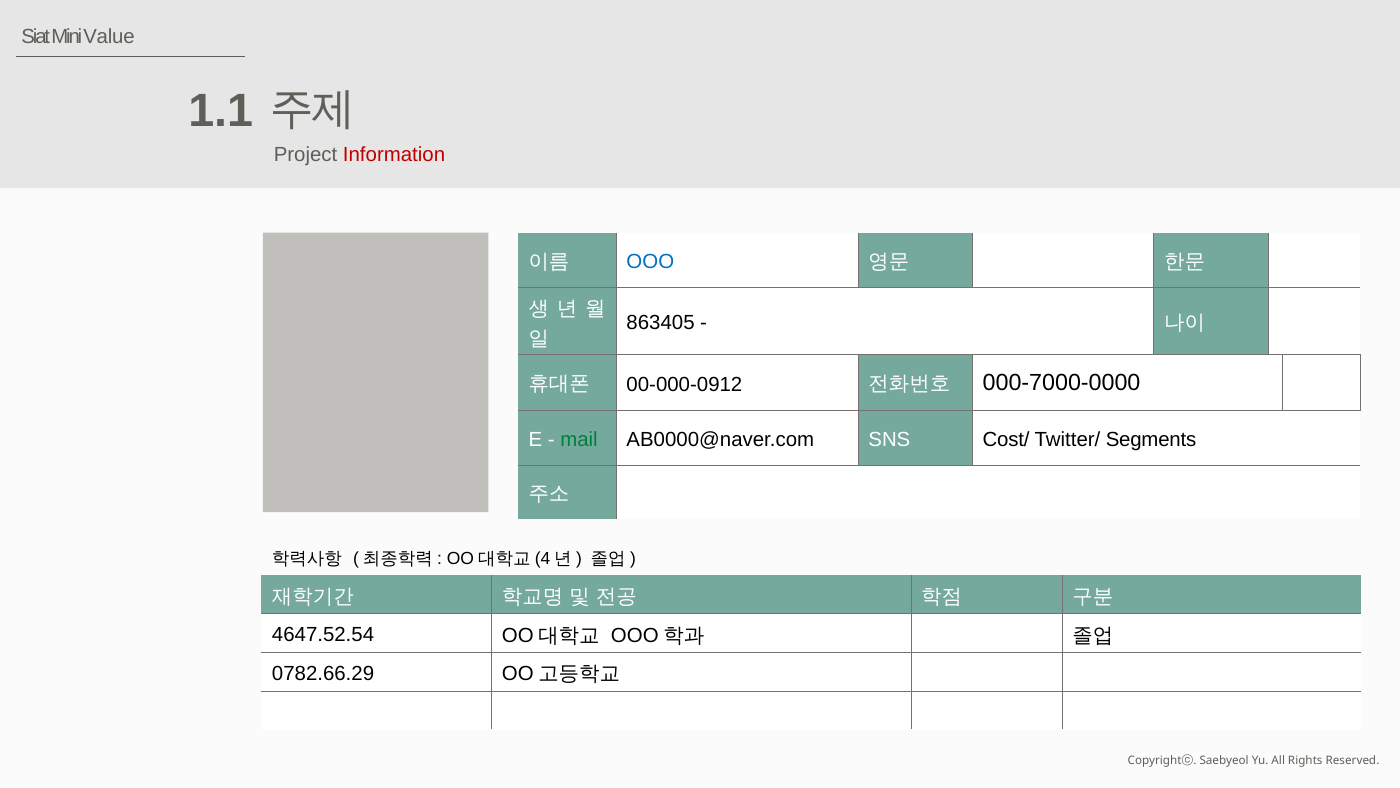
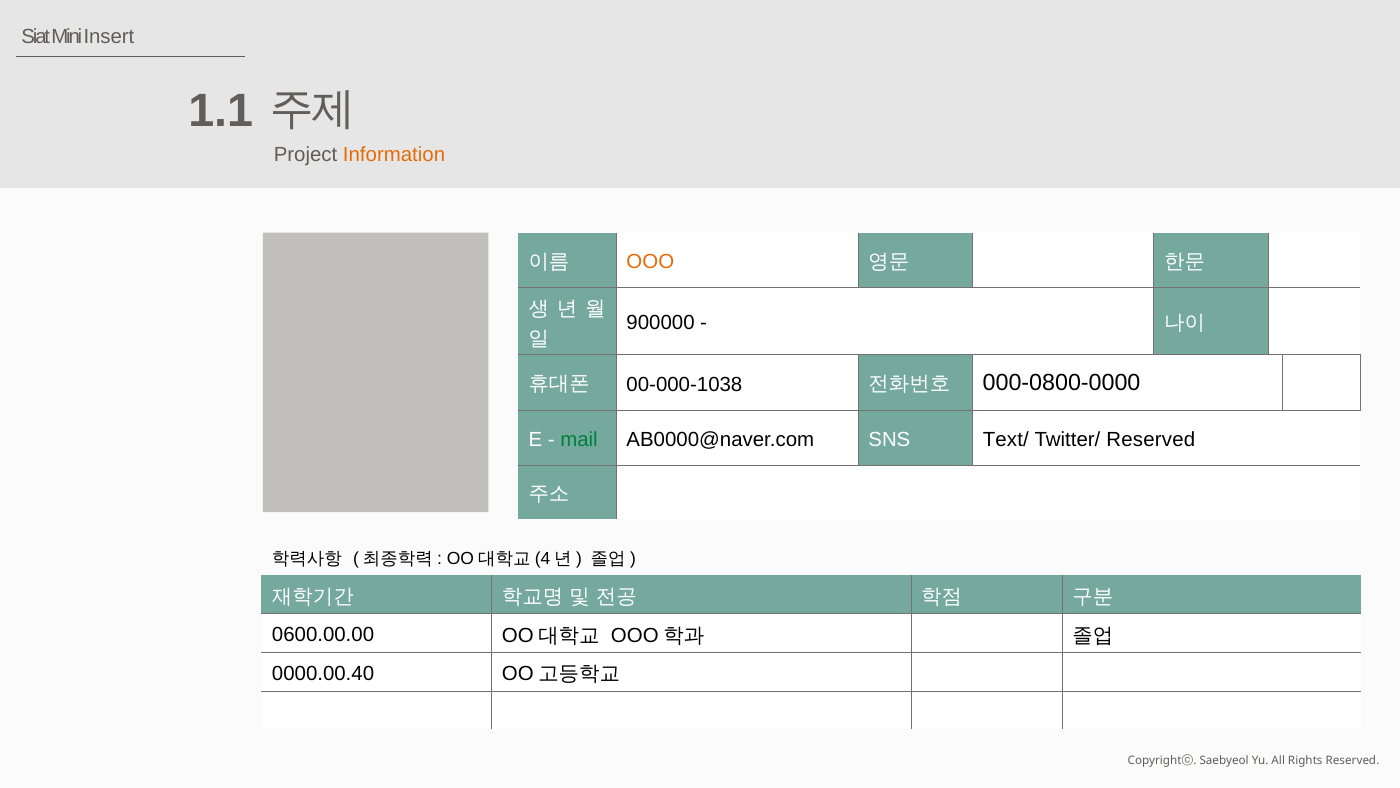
Value: Value -> Insert
Information colour: red -> orange
OOO colour: blue -> orange
863405: 863405 -> 900000
00-000-0912: 00-000-0912 -> 00-000-1038
000-7000-0000: 000-7000-0000 -> 000-0800-0000
Cost/: Cost/ -> Text/
Twitter/ Segments: Segments -> Reserved
4647.52.54: 4647.52.54 -> 0600.00.00
0782.66.29: 0782.66.29 -> 0000.00.40
